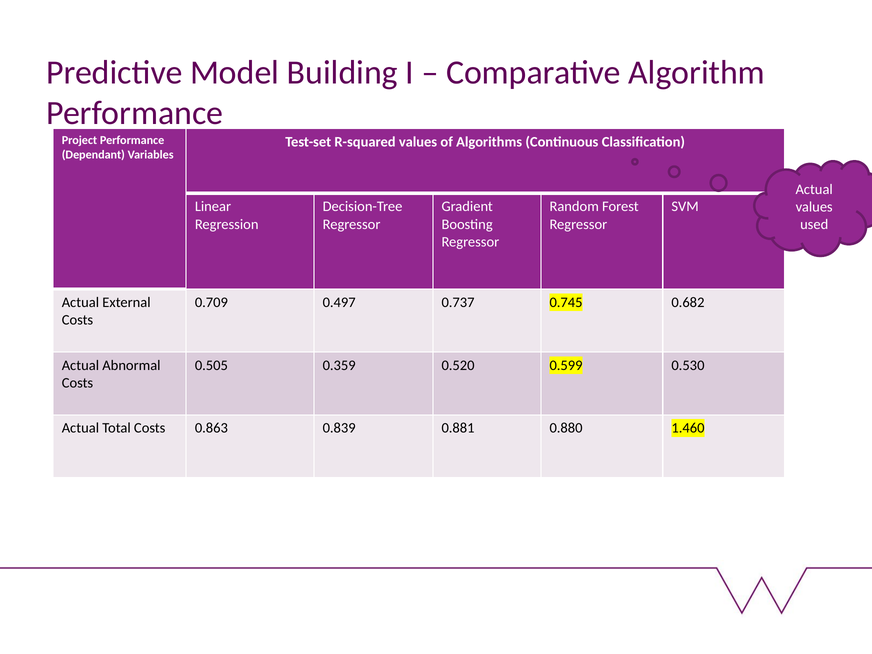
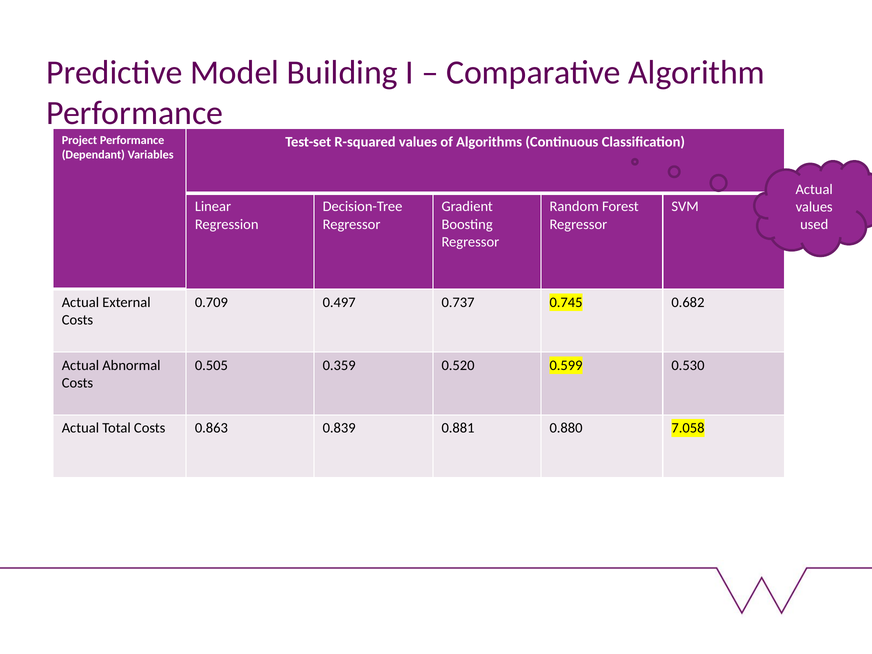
1.460: 1.460 -> 7.058
